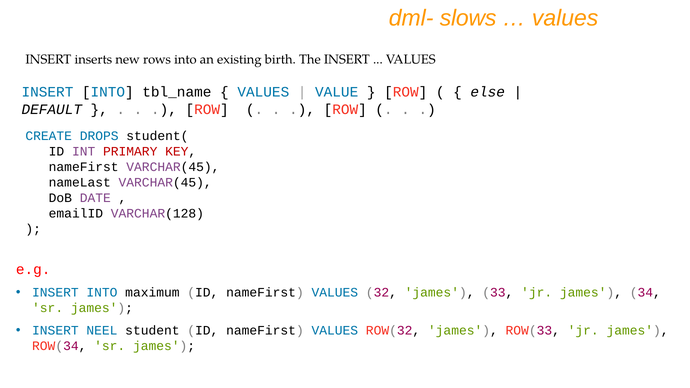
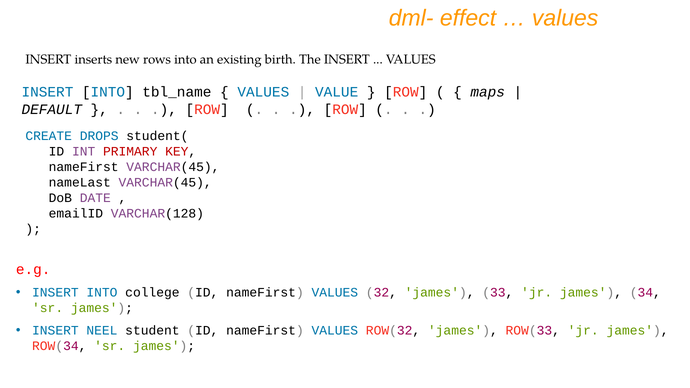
slows: slows -> effect
else: else -> maps
maximum: maximum -> college
